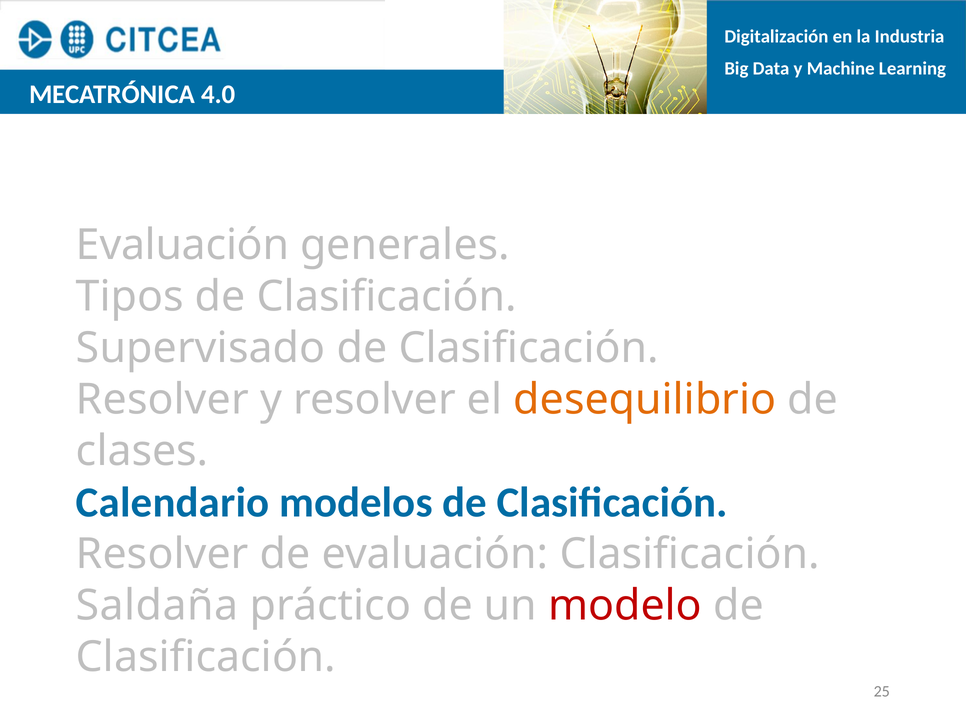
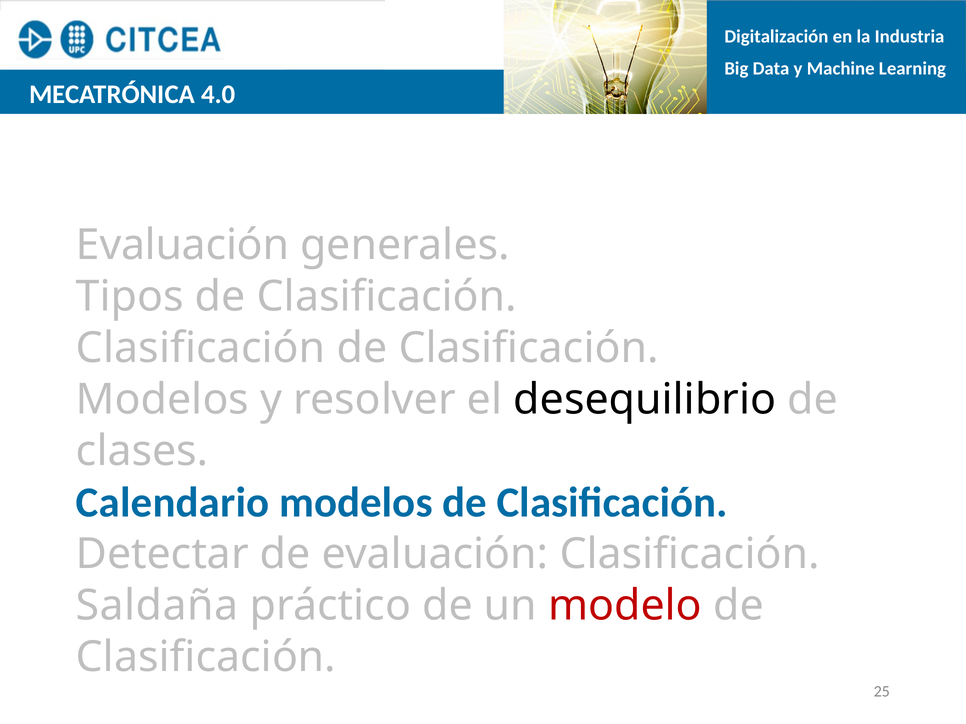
Supervisado at (201, 349): Supervisado -> Clasificación
Resolver at (162, 400): Resolver -> Modelos
desequilibrio colour: orange -> black
Resolver at (162, 555): Resolver -> Detectar
